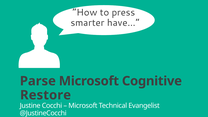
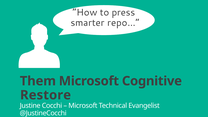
have…: have… -> repo…
Parse: Parse -> Them
